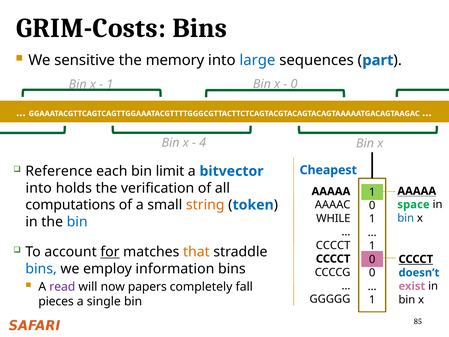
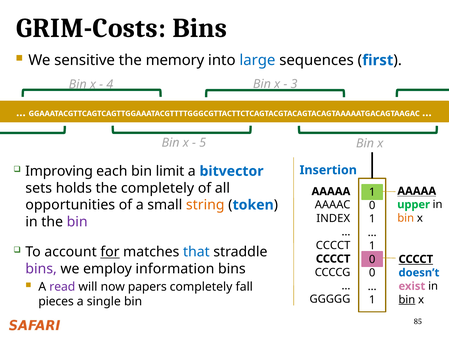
part: part -> first
0 at (294, 84): 0 -> 3
1 at (110, 84): 1 -> 4
4: 4 -> 5
Reference: Reference -> Improving
Cheapest: Cheapest -> Insertion
into at (39, 188): into -> sets
the verification: verification -> completely
computations: computations -> opportunities
space: space -> upper
bin at (406, 218) colour: blue -> orange
WHILE: WHILE -> INDEX
bin at (77, 222) colour: blue -> purple
that colour: orange -> blue
bins at (41, 269) colour: blue -> purple
bin at (407, 299) underline: none -> present
